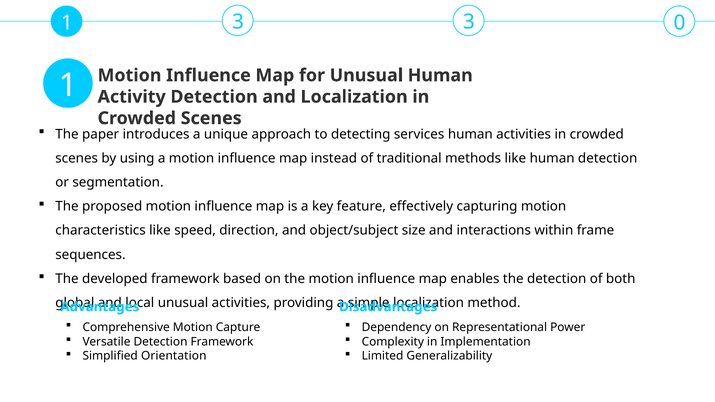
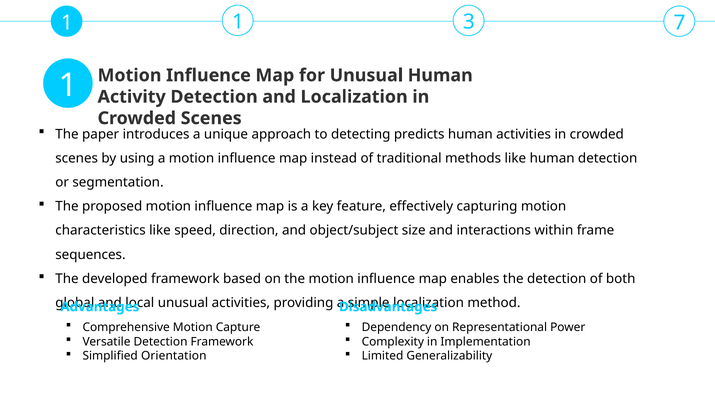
3 at (238, 22): 3 -> 1
0: 0 -> 7
services: services -> predicts
